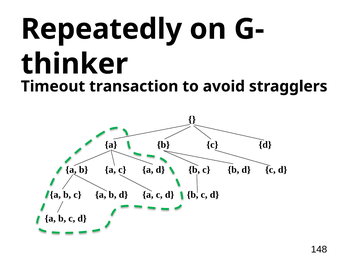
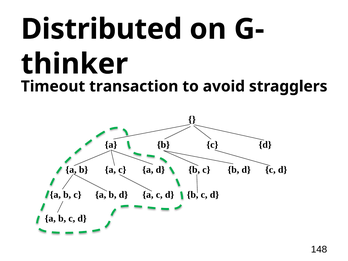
Repeatedly: Repeatedly -> Distributed
